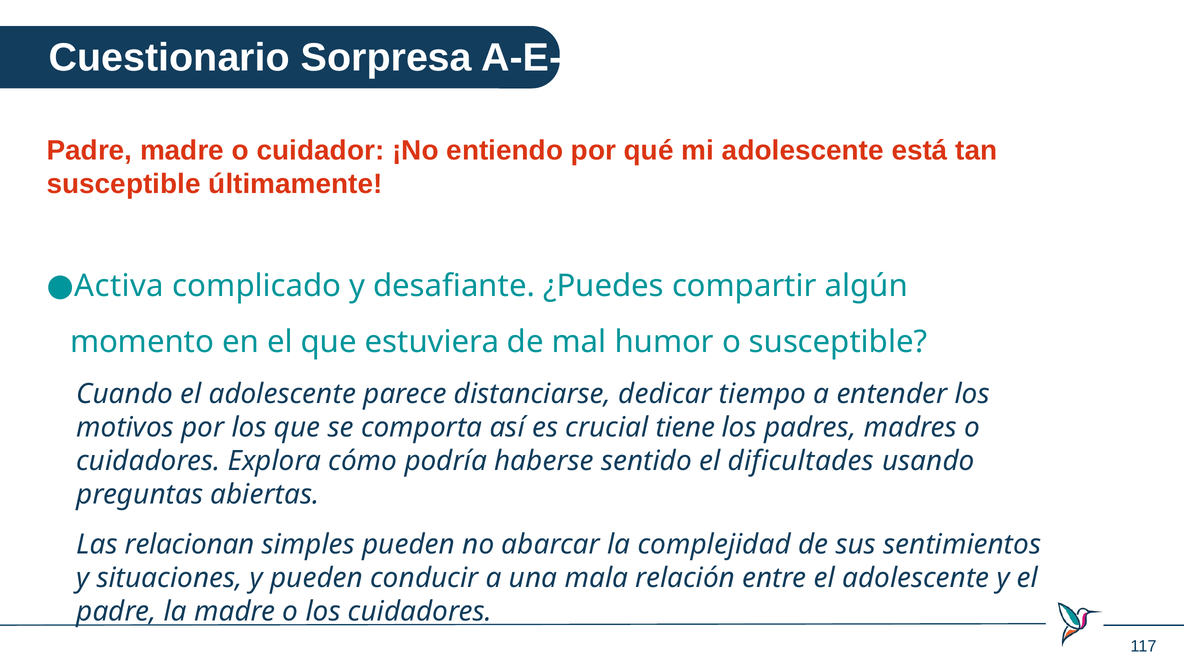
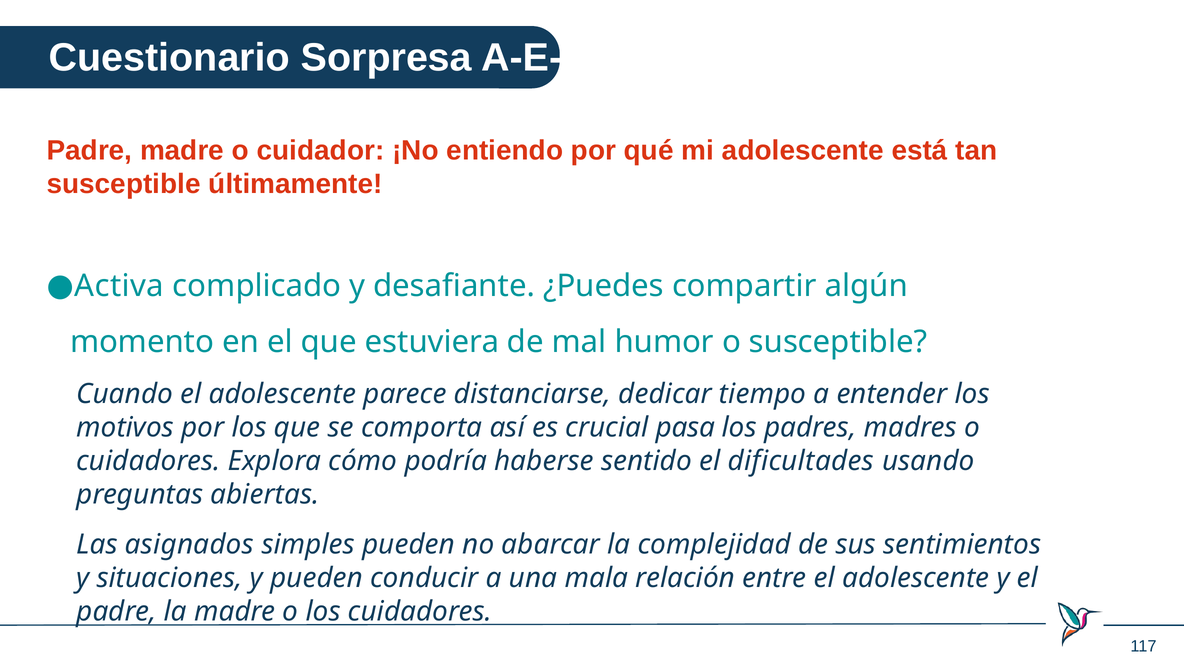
tiene: tiene -> pasa
relacionan: relacionan -> asignados
